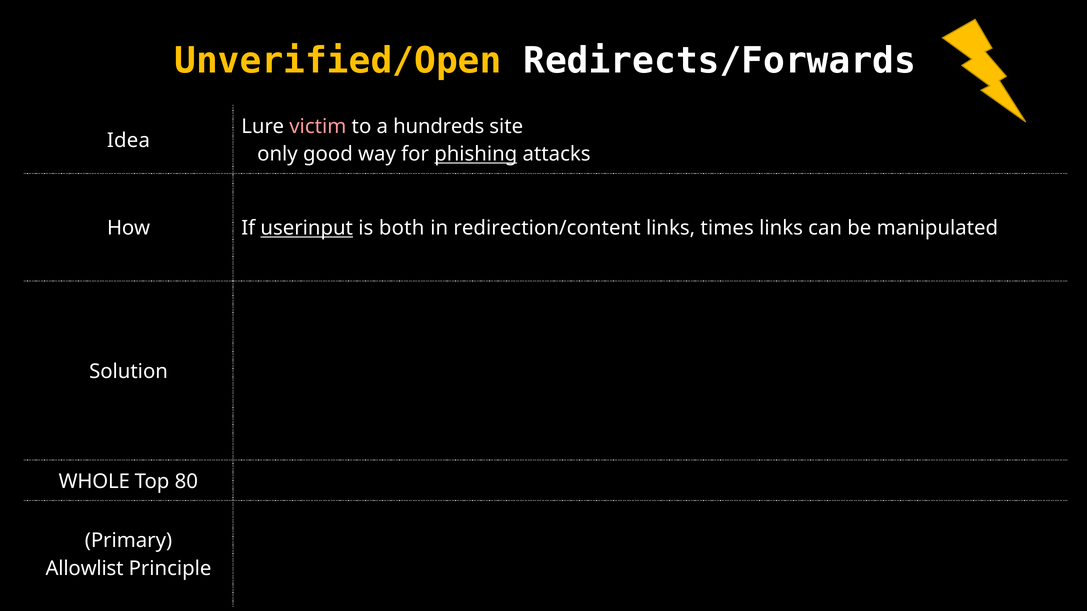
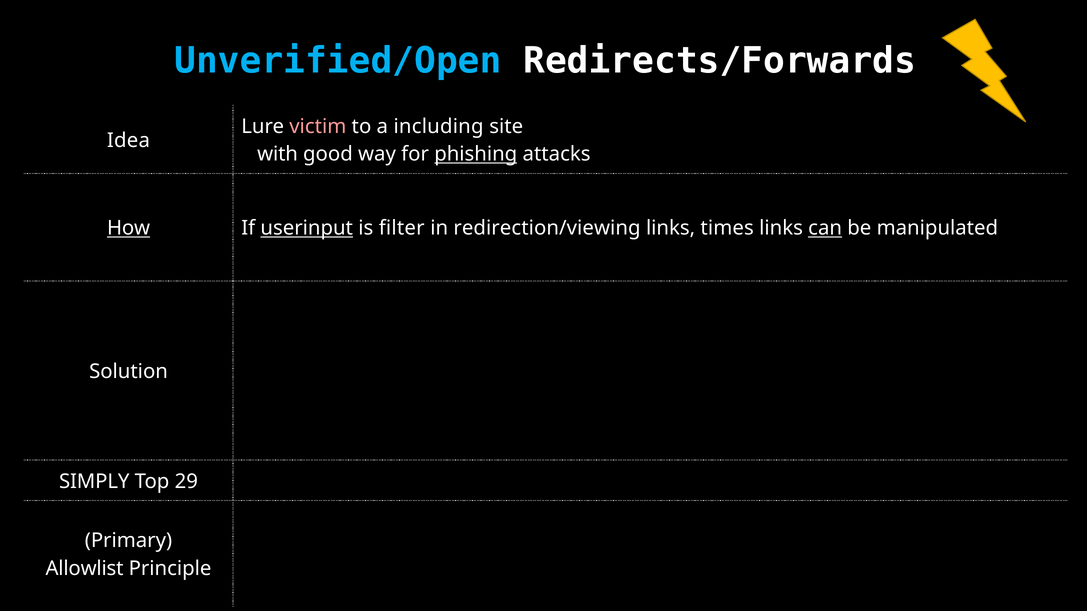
Unverified/Open colour: yellow -> light blue
hundreds: hundreds -> including
only: only -> with
How underline: none -> present
both: both -> filter
redirection/content: redirection/content -> redirection/viewing
can underline: none -> present
WHOLE: WHOLE -> SIMPLY
80: 80 -> 29
